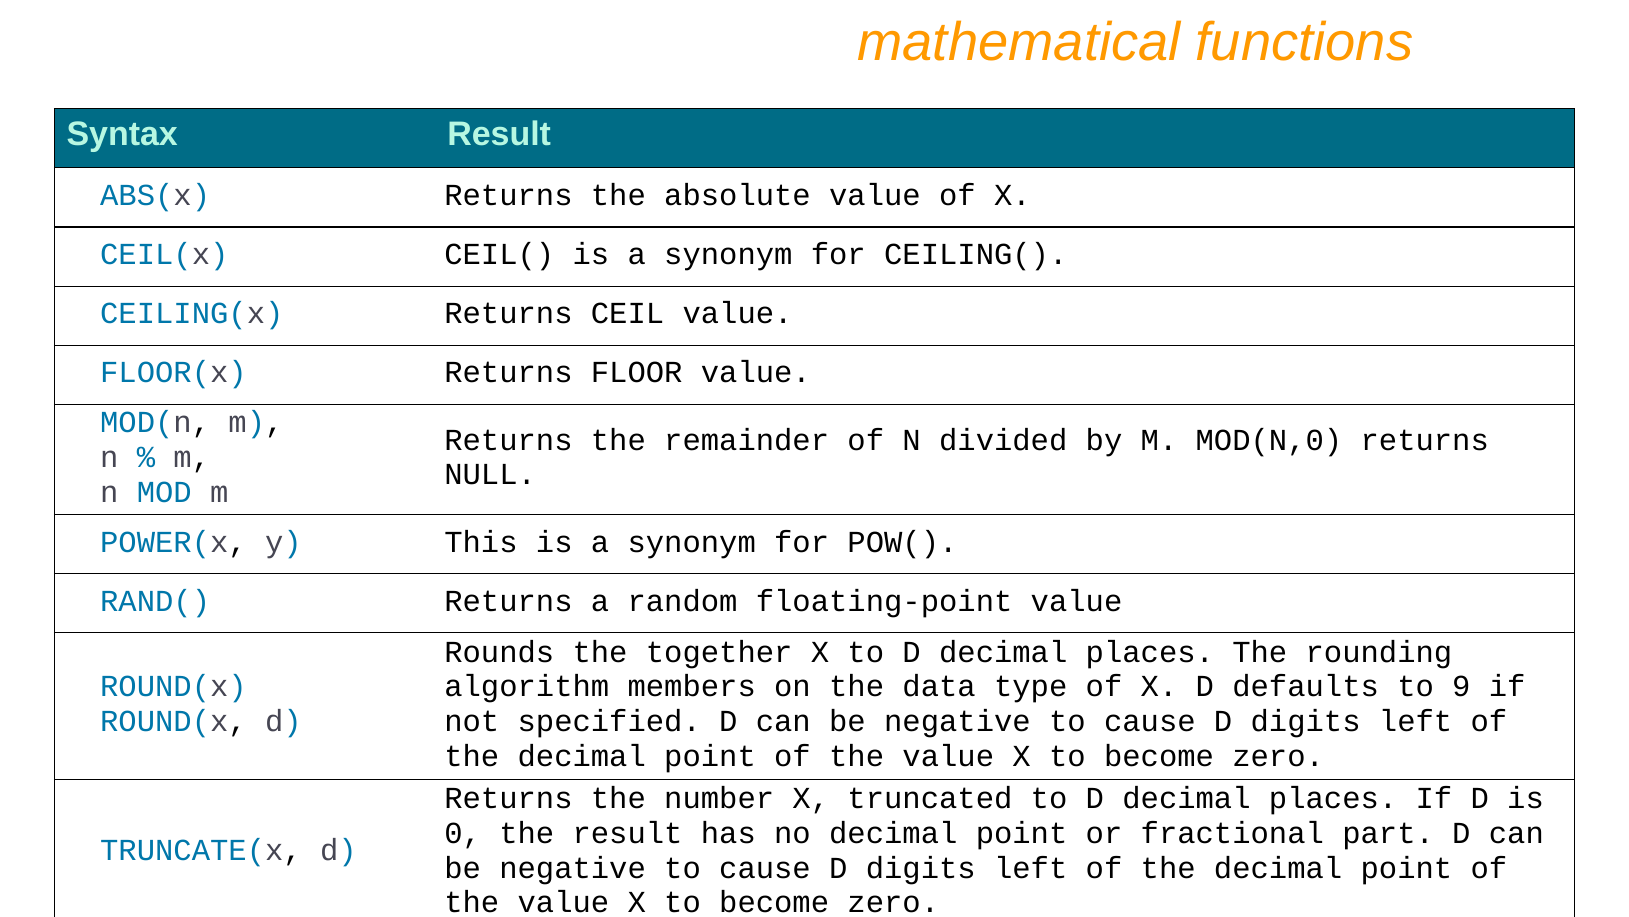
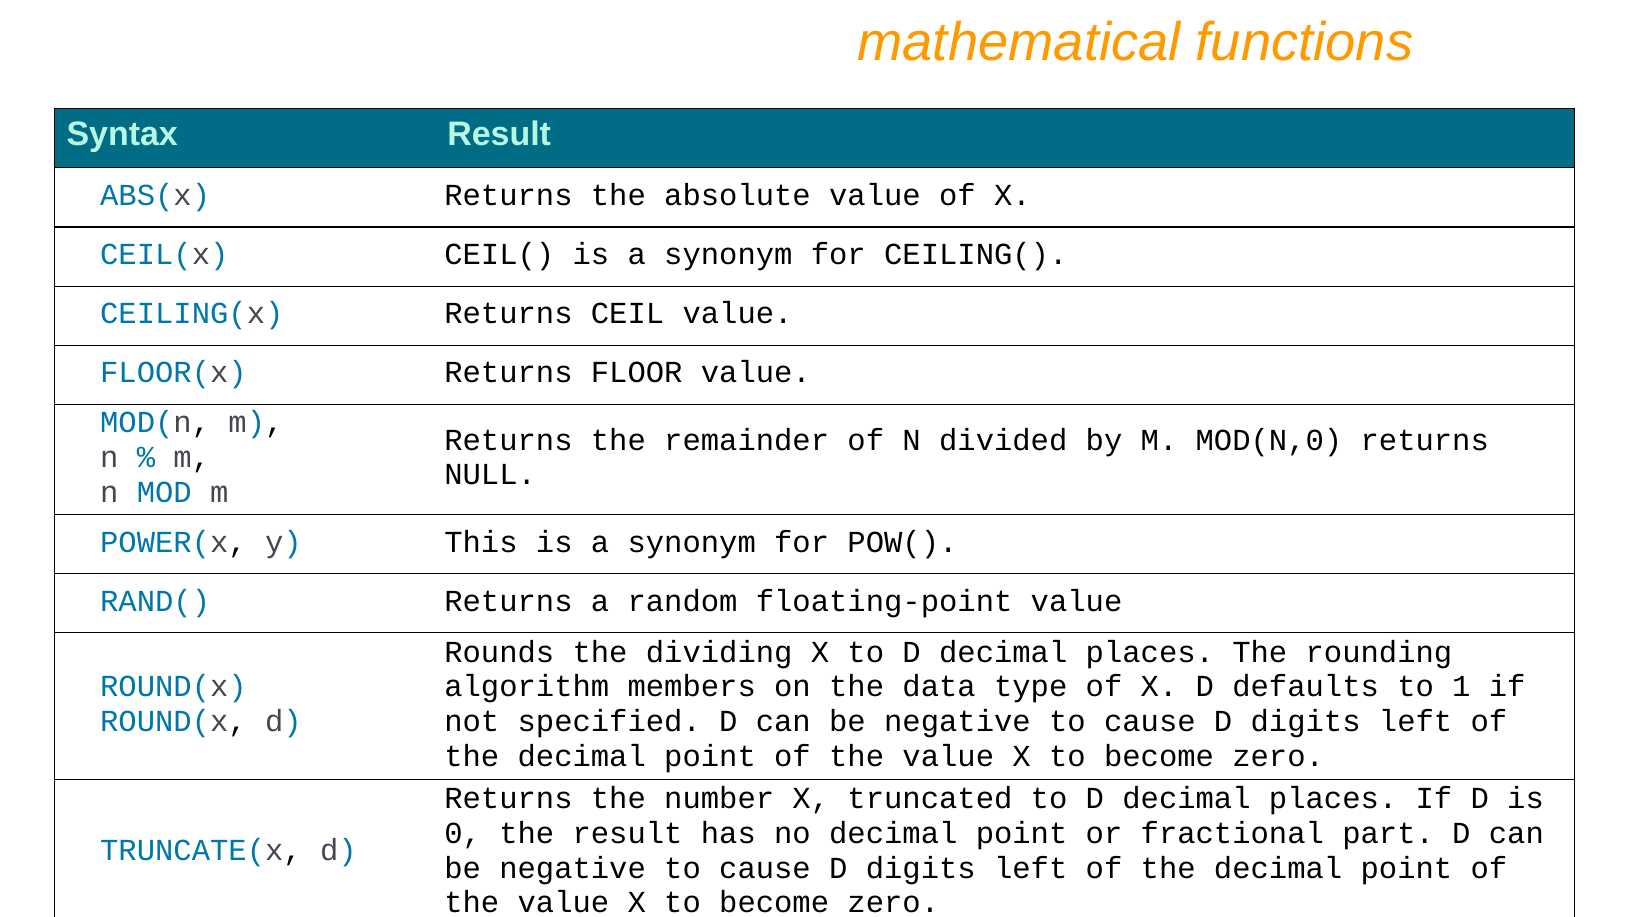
together: together -> dividing
9: 9 -> 1
